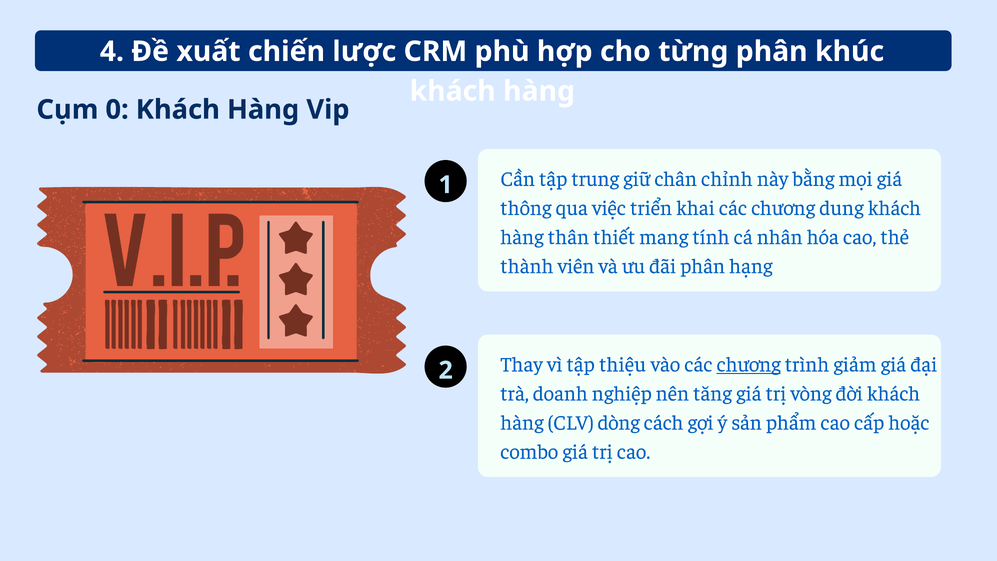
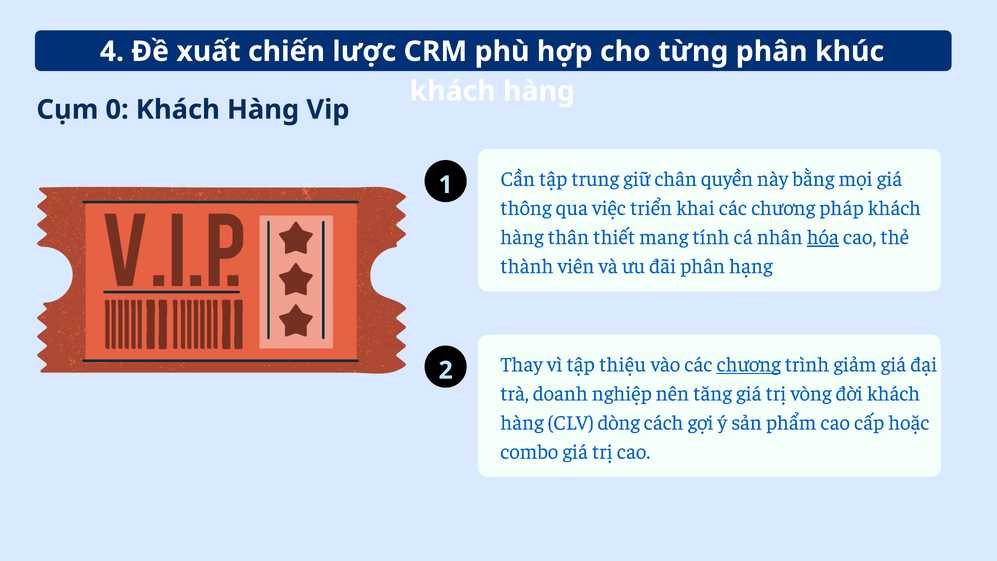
chỉnh: chỉnh -> quyền
dung: dung -> pháp
hóa underline: none -> present
